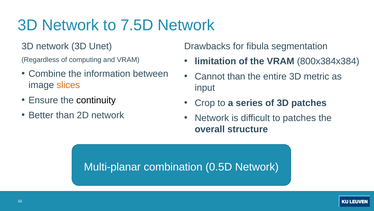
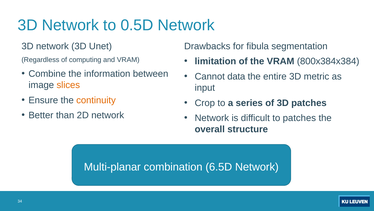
7.5D: 7.5D -> 0.5D
Cannot than: than -> data
continuity colour: black -> orange
0.5D: 0.5D -> 6.5D
